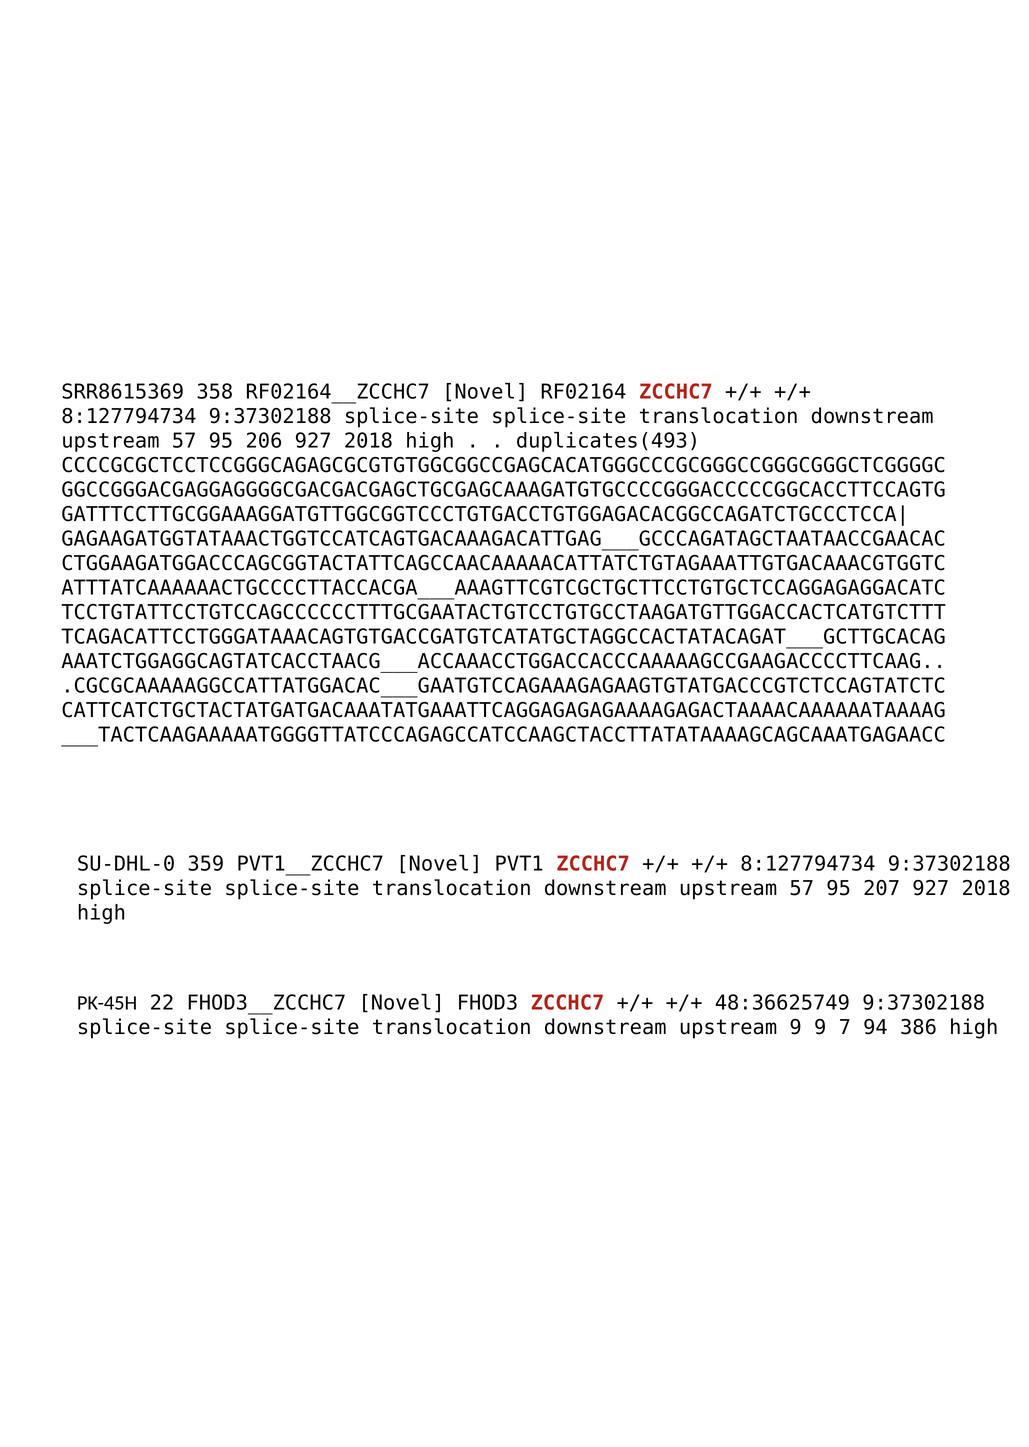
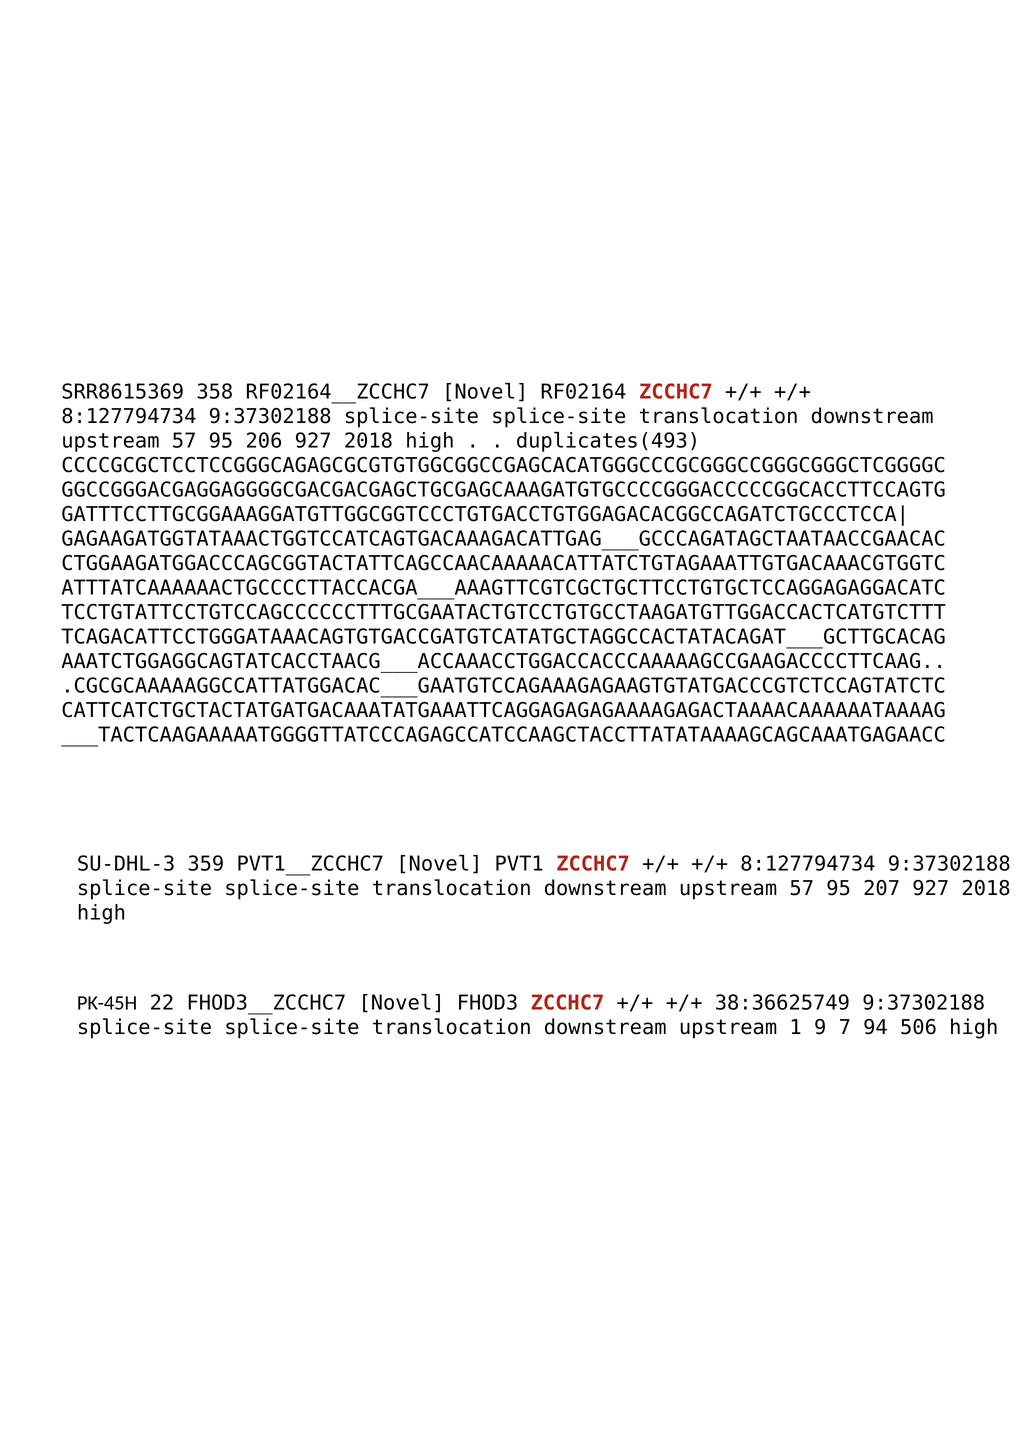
SU-DHL-0: SU-DHL-0 -> SU-DHL-3
48:36625749: 48:36625749 -> 38:36625749
upstream 9: 9 -> 1
386: 386 -> 506
